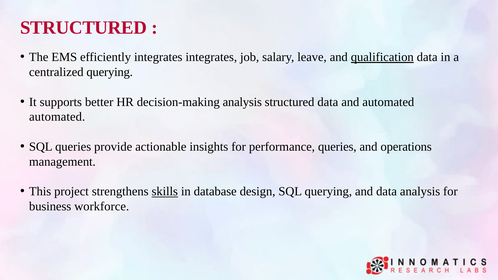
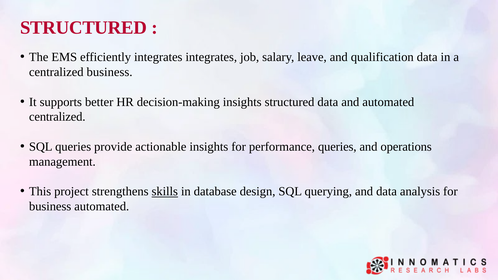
qualification underline: present -> none
centralized querying: querying -> business
decision-making analysis: analysis -> insights
automated at (57, 117): automated -> centralized
business workforce: workforce -> automated
